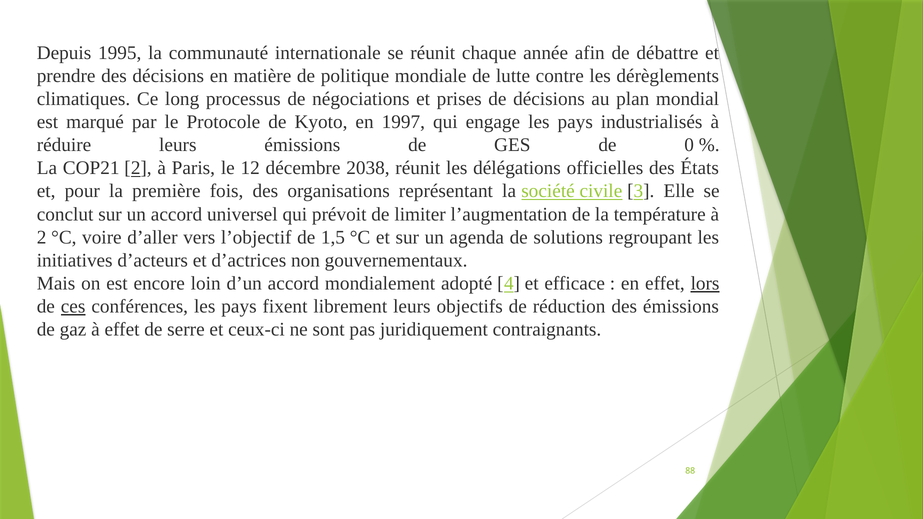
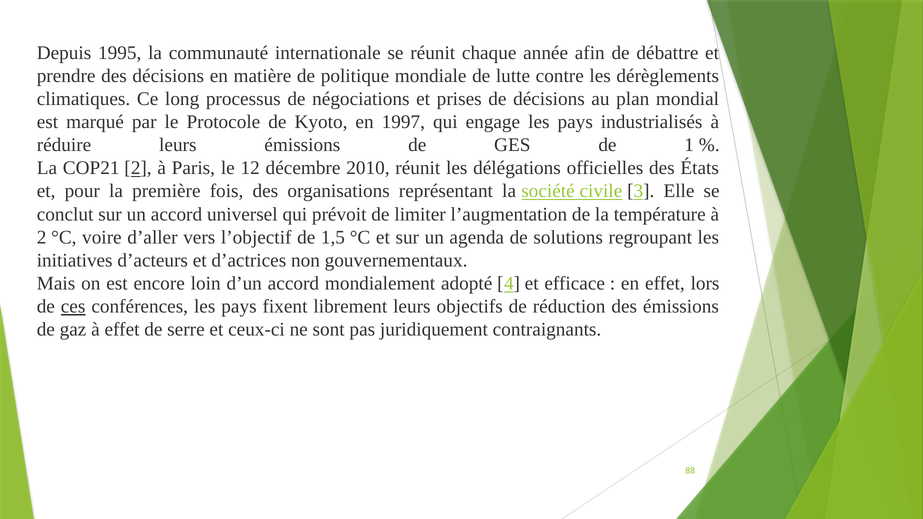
0: 0 -> 1
2038: 2038 -> 2010
lors underline: present -> none
